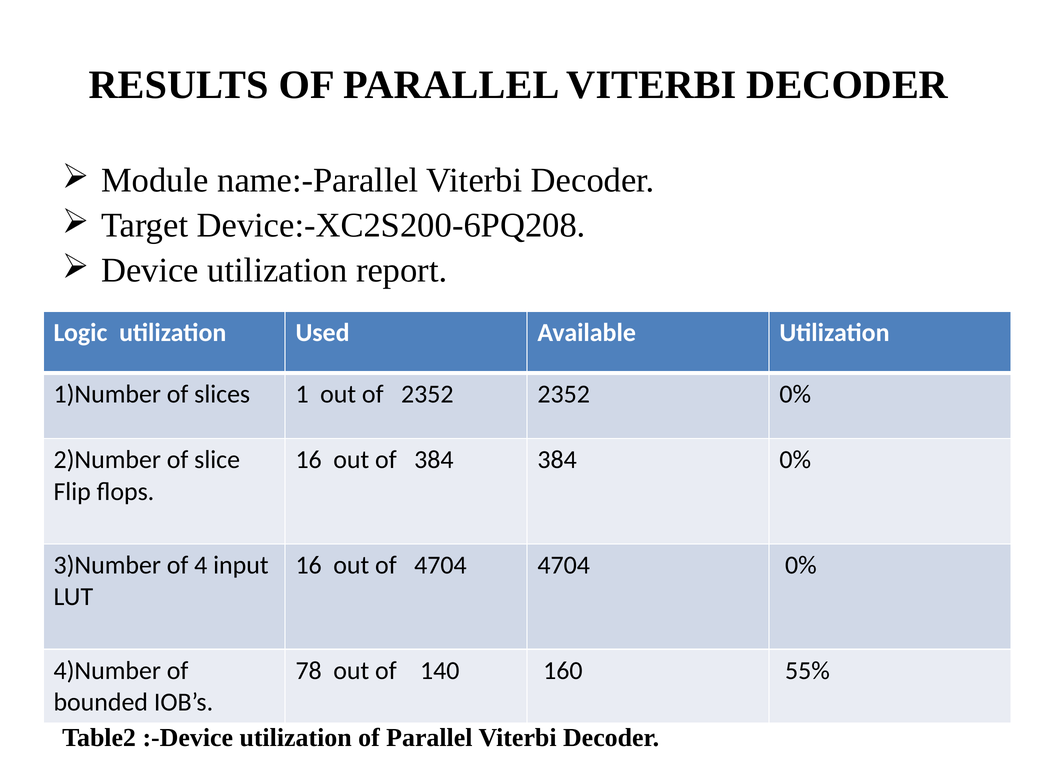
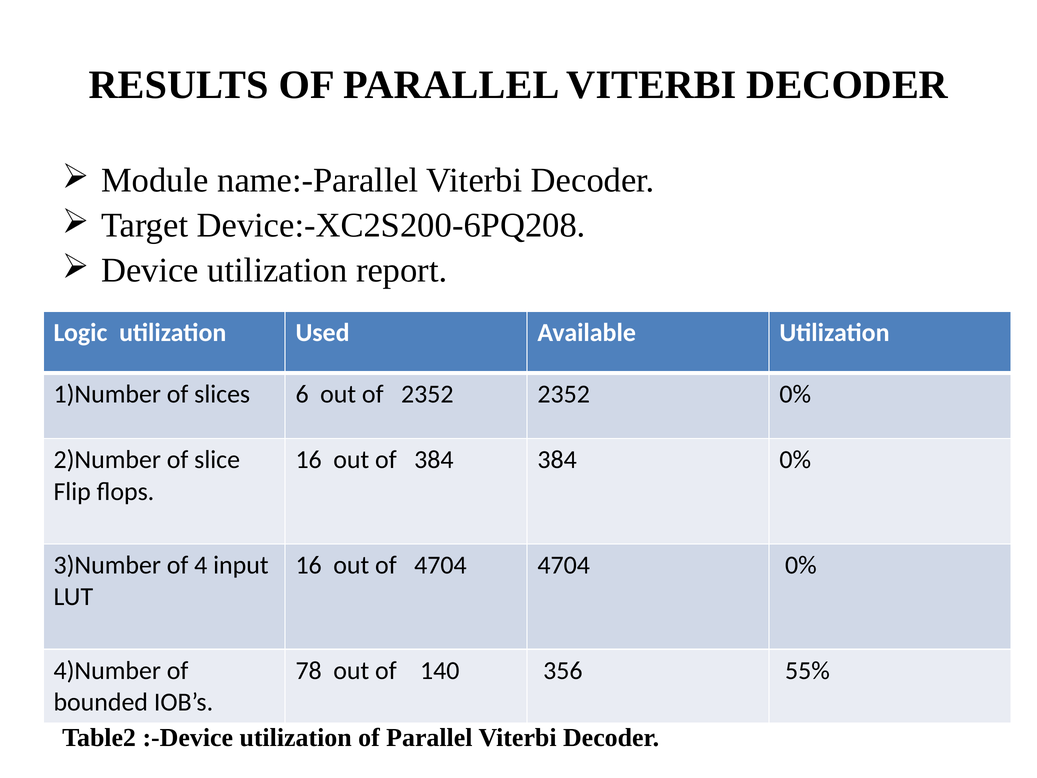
1: 1 -> 6
160: 160 -> 356
